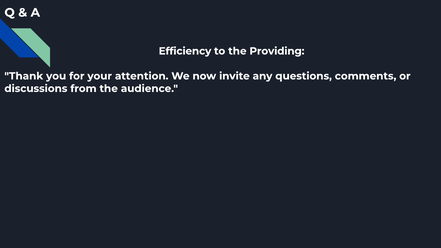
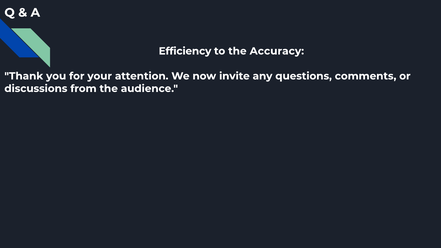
Providing: Providing -> Accuracy
